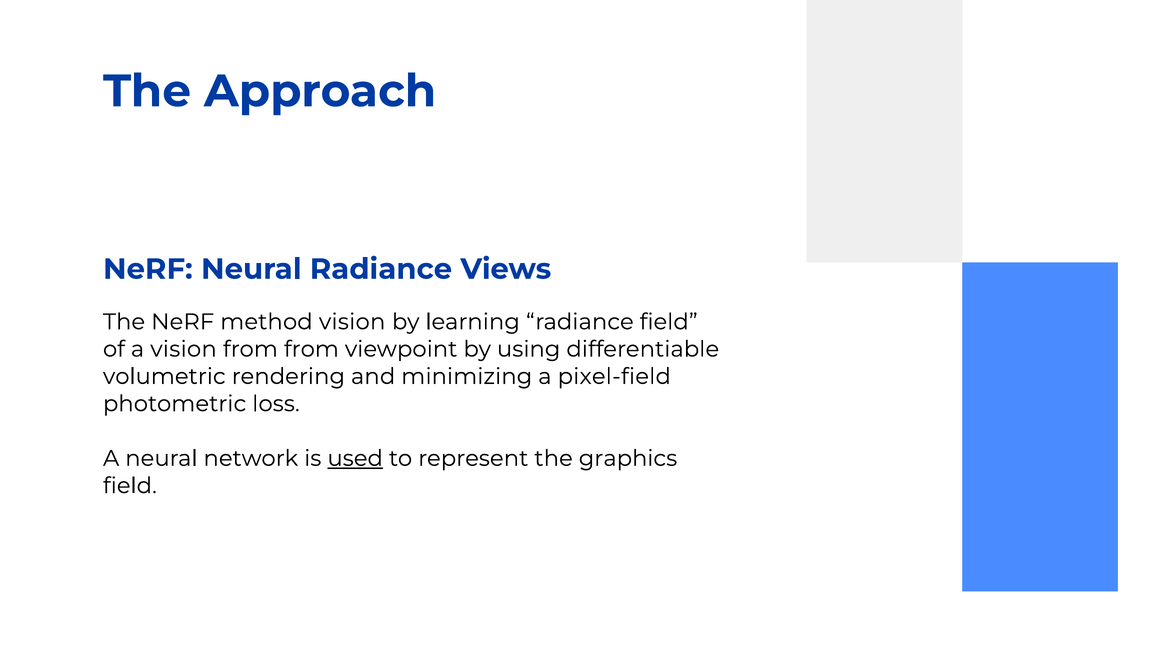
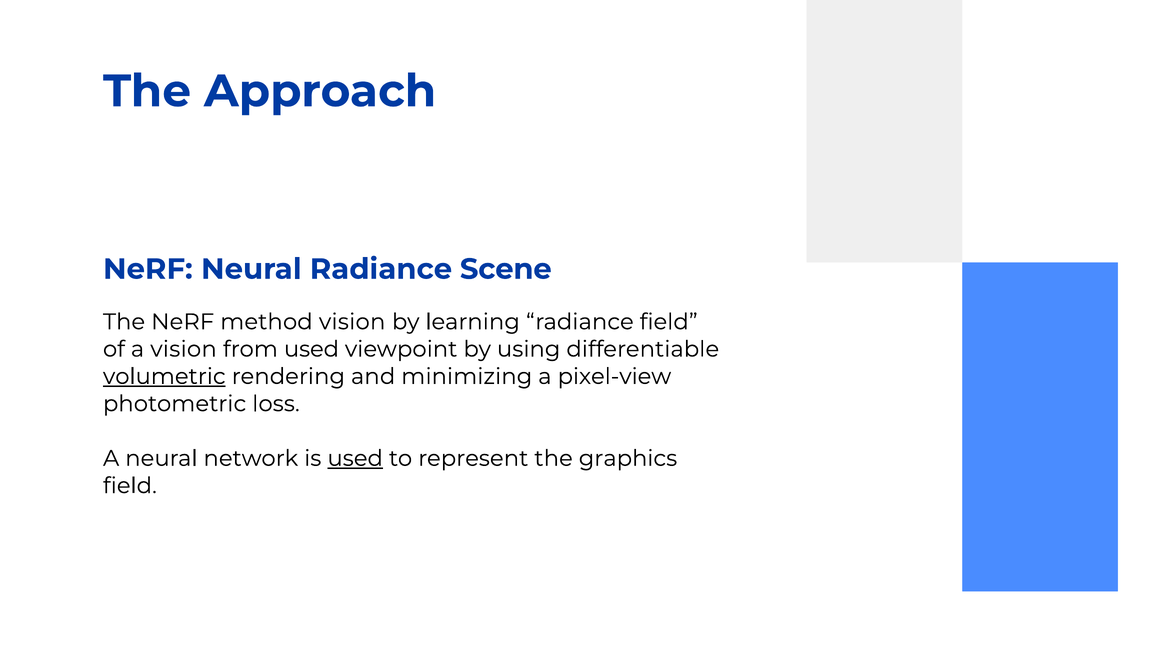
Views: Views -> Scene
from from: from -> used
volumetric underline: none -> present
pixel-field: pixel-field -> pixel-view
